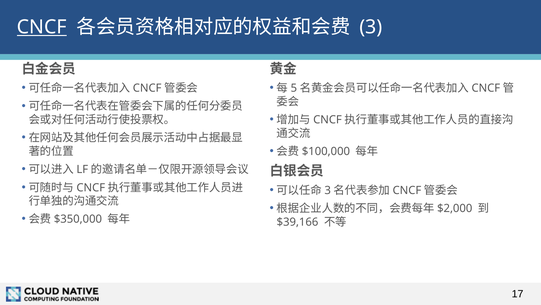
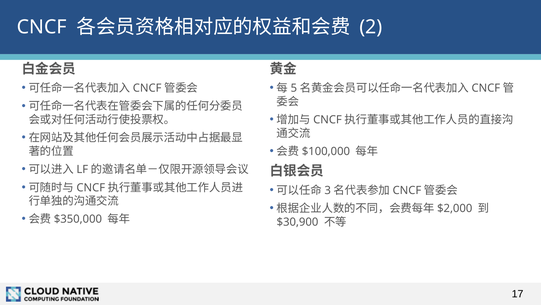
CNCF underline: present -> none
3: 3 -> 2
$39,166: $39,166 -> $30,900
